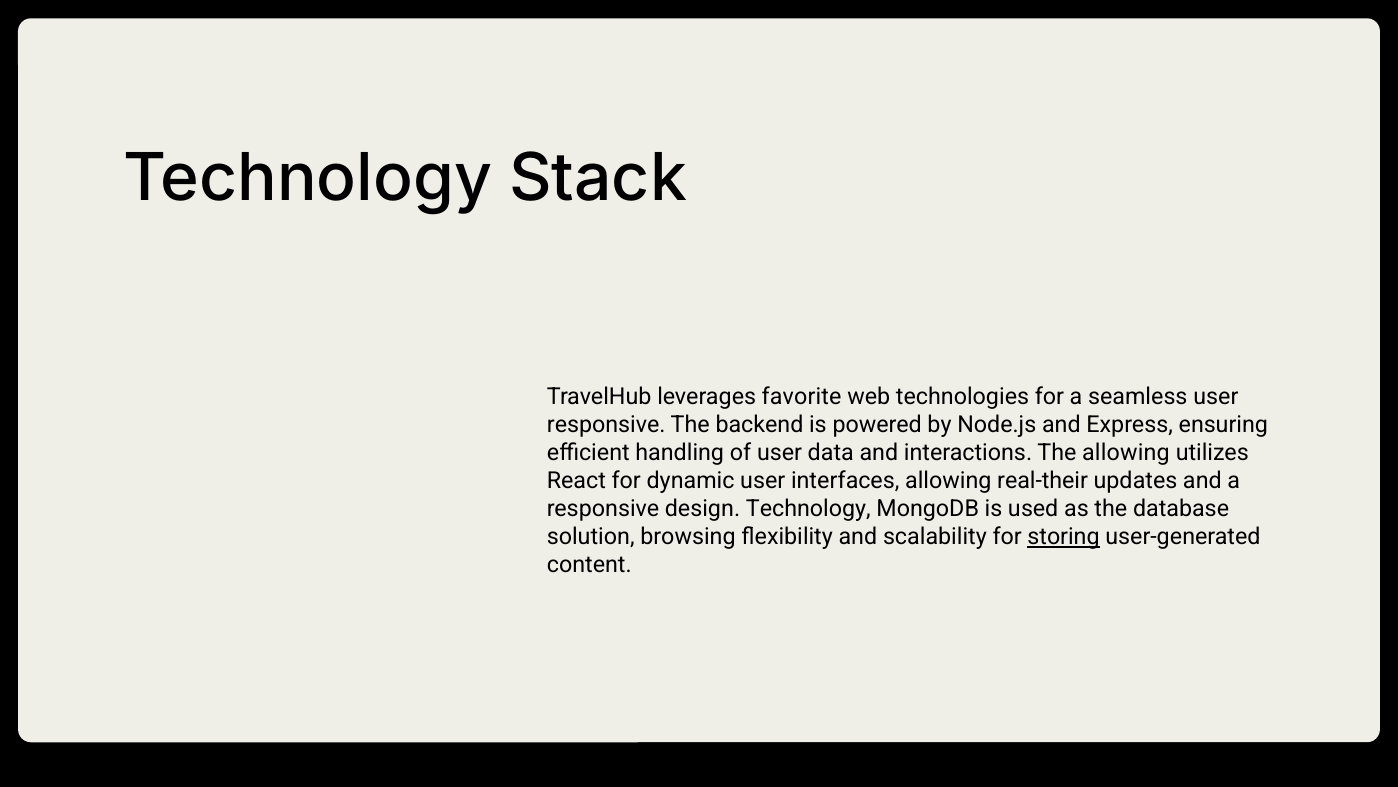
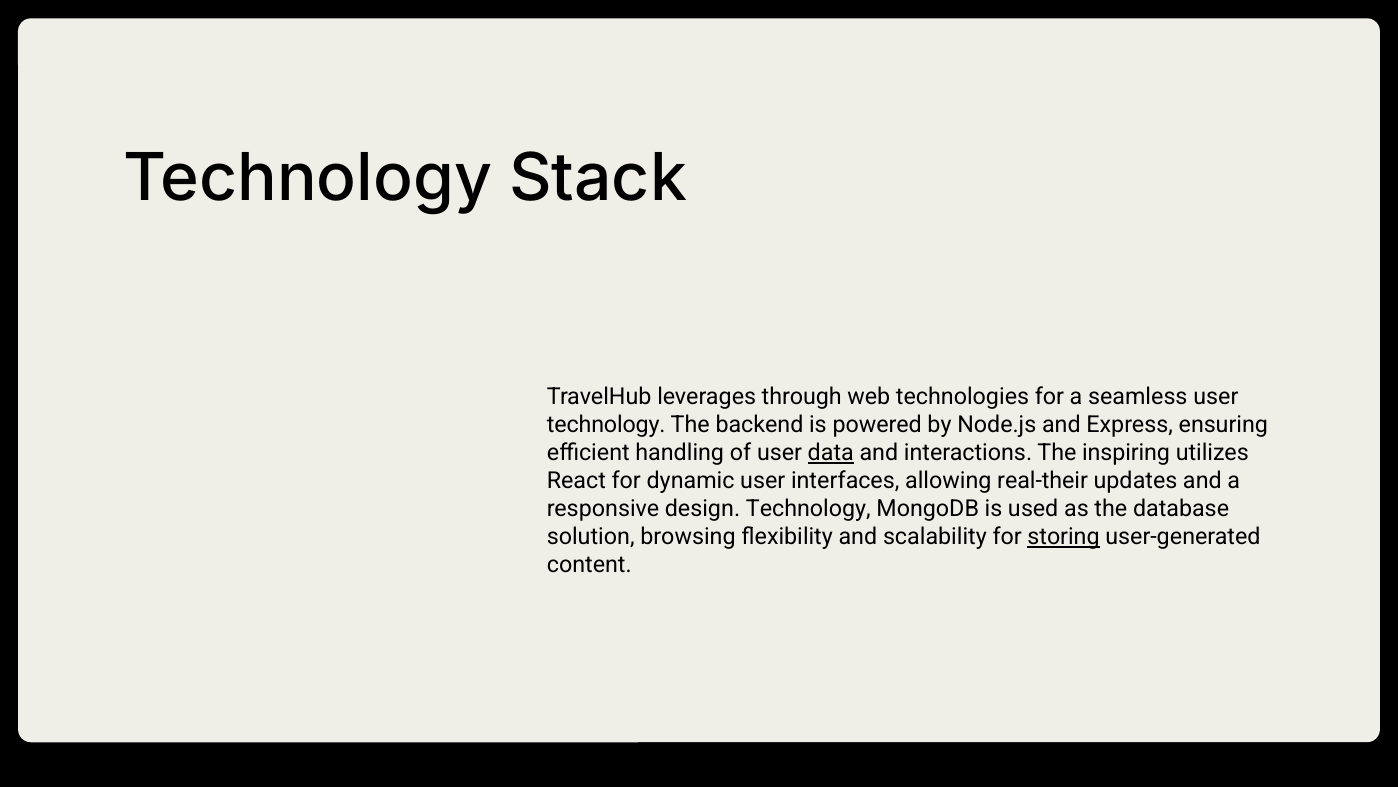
favorite: favorite -> through
responsive at (606, 425): responsive -> technology
data underline: none -> present
The allowing: allowing -> inspiring
